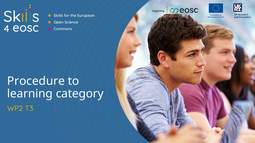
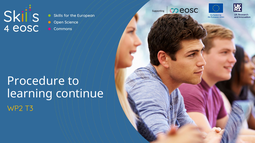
category: category -> continue
